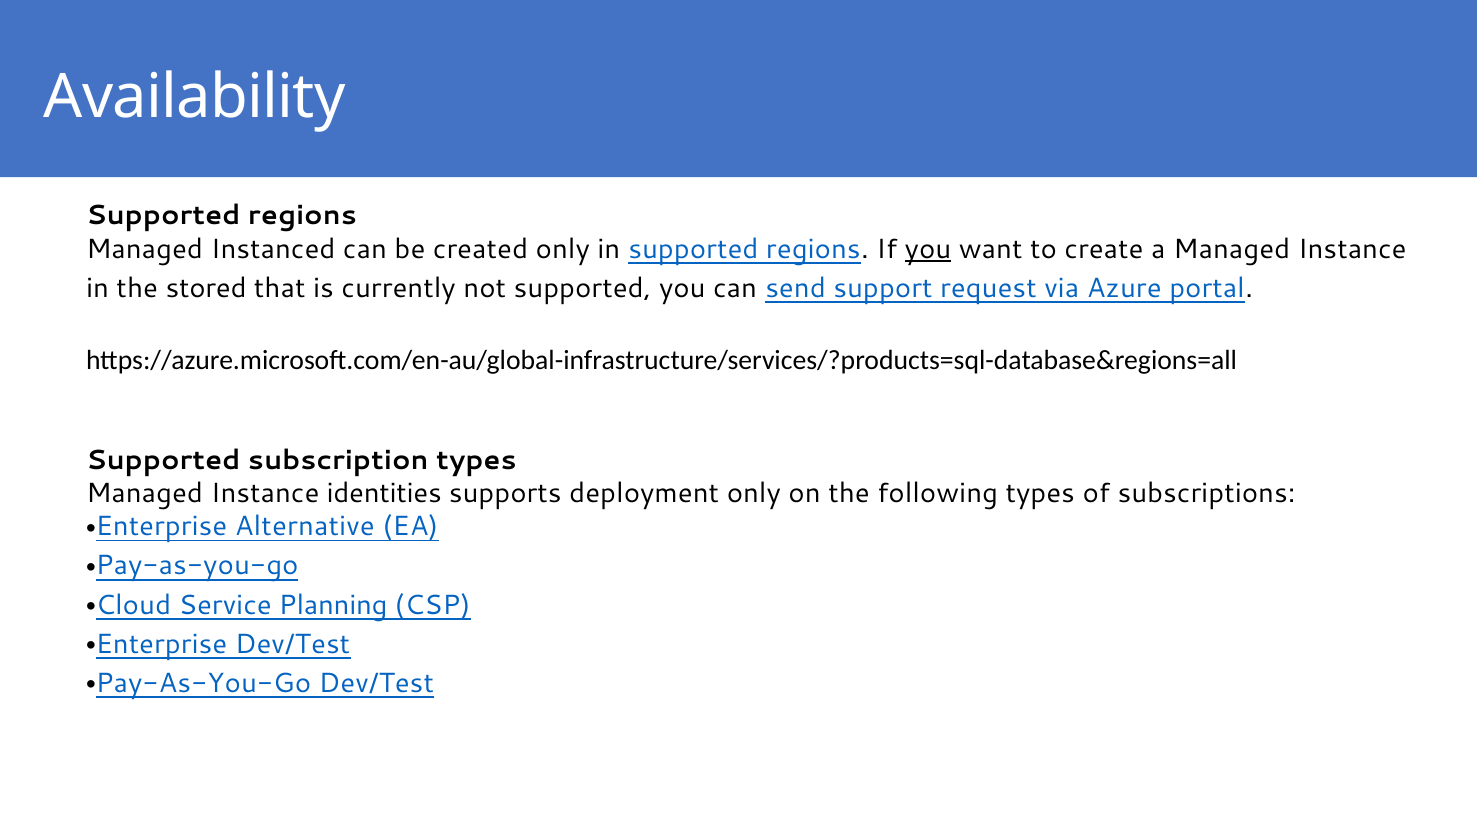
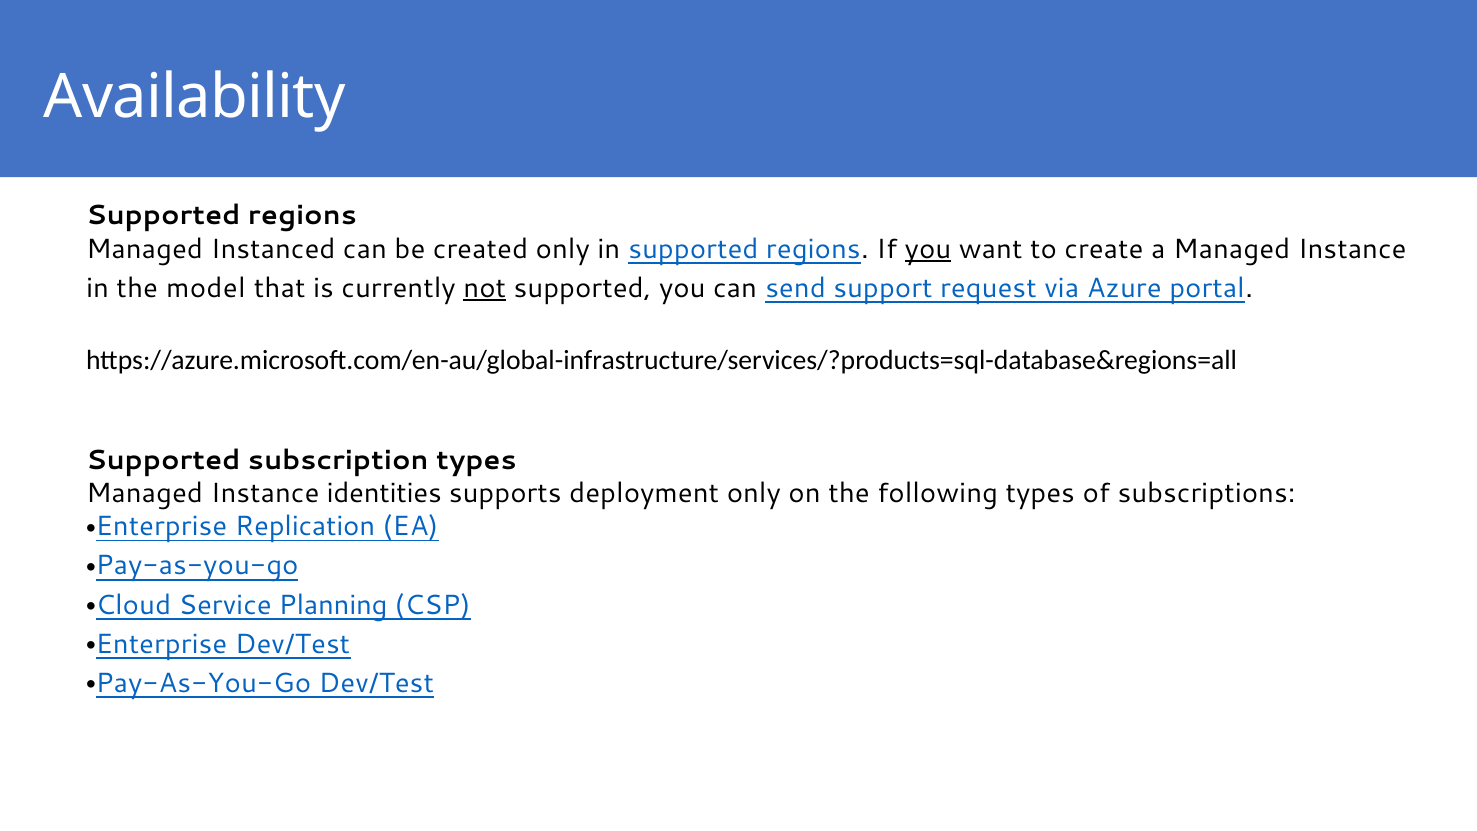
stored: stored -> model
not underline: none -> present
Alternative: Alternative -> Replication
